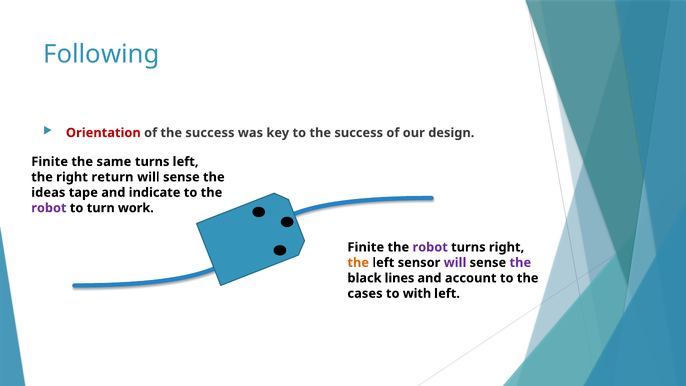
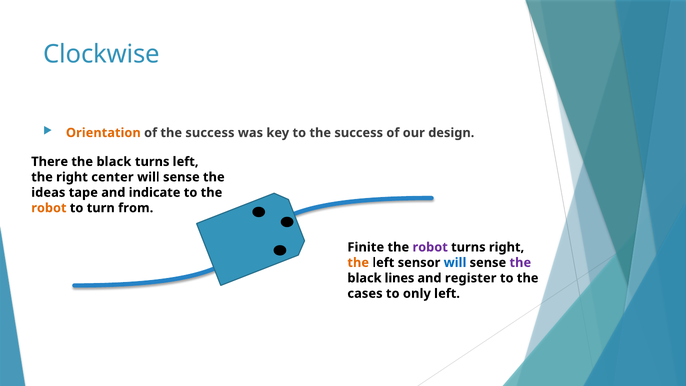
Following: Following -> Clockwise
Orientation colour: red -> orange
Finite at (50, 162): Finite -> There
same at (114, 162): same -> black
return: return -> center
robot at (49, 208) colour: purple -> orange
work: work -> from
will at (455, 263) colour: purple -> blue
account: account -> register
with: with -> only
